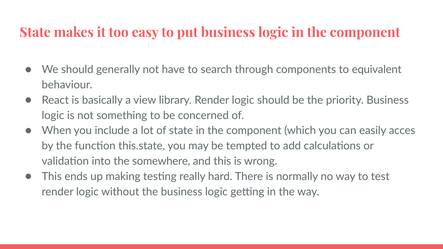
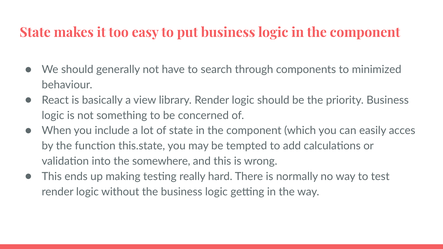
equivalent: equivalent -> minimized
